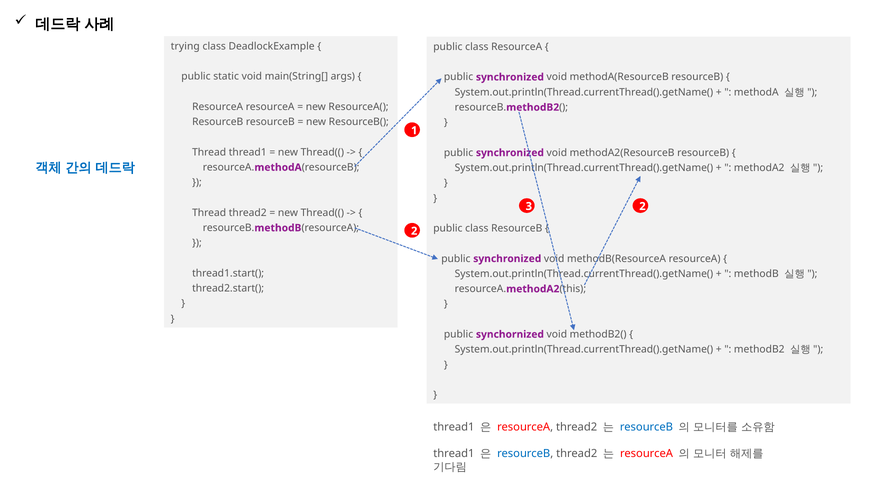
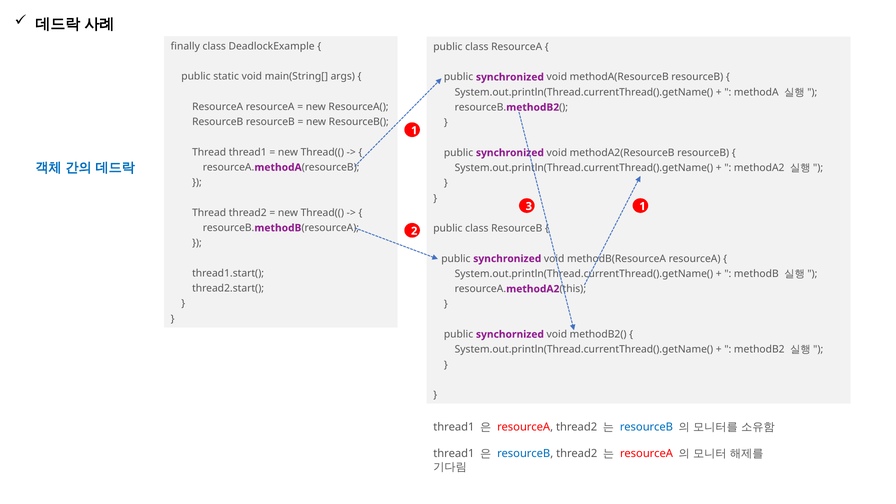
trying: trying -> finally
3 2: 2 -> 1
